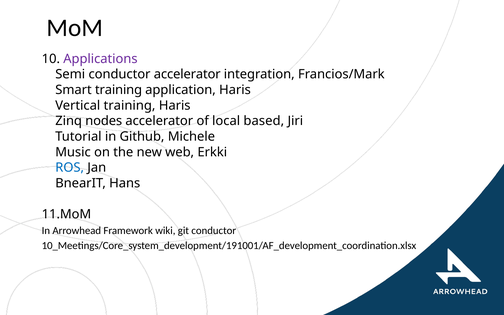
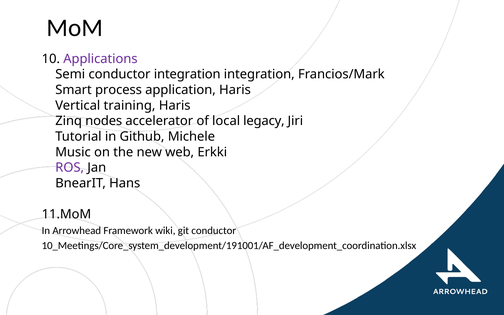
conductor accelerator: accelerator -> integration
Smart training: training -> process
based: based -> legacy
ROS colour: blue -> purple
